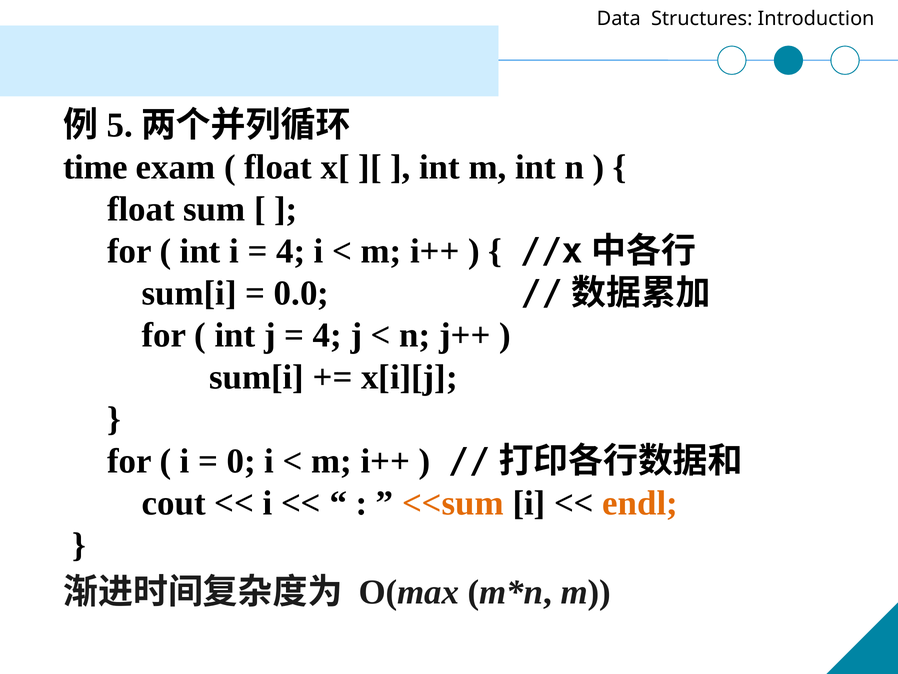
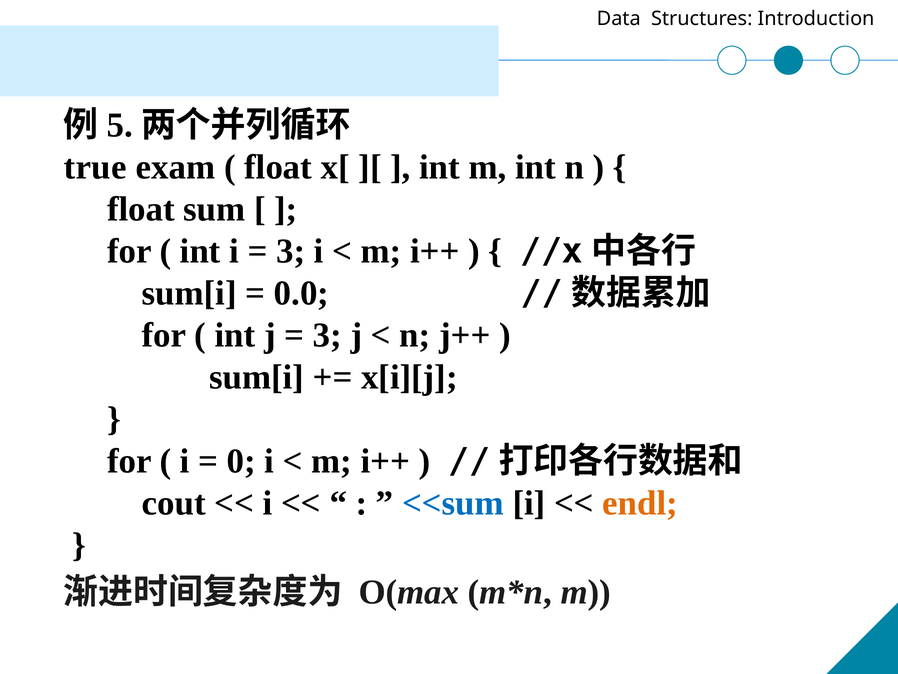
time: time -> true
4 at (291, 251): 4 -> 3
4 at (327, 335): 4 -> 3
<<sum colour: orange -> blue
